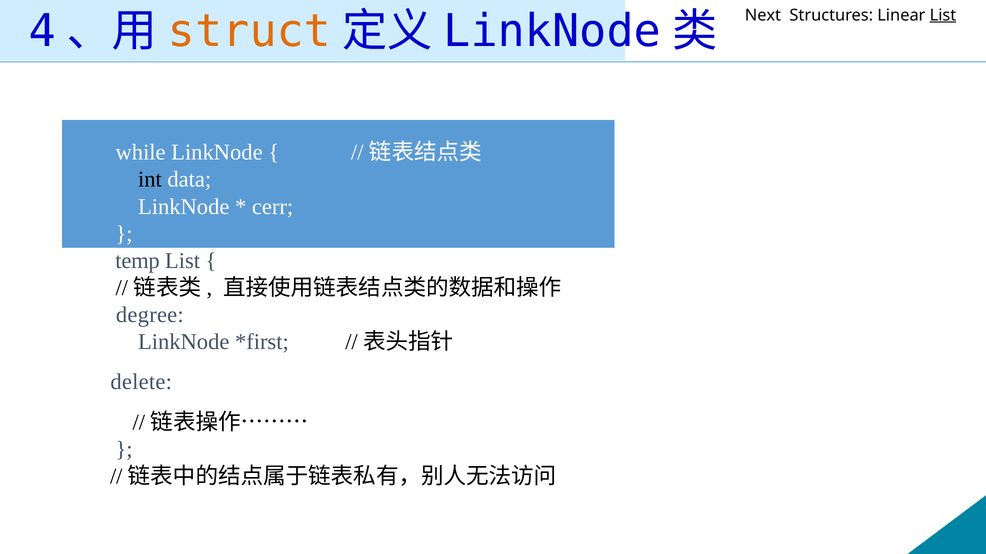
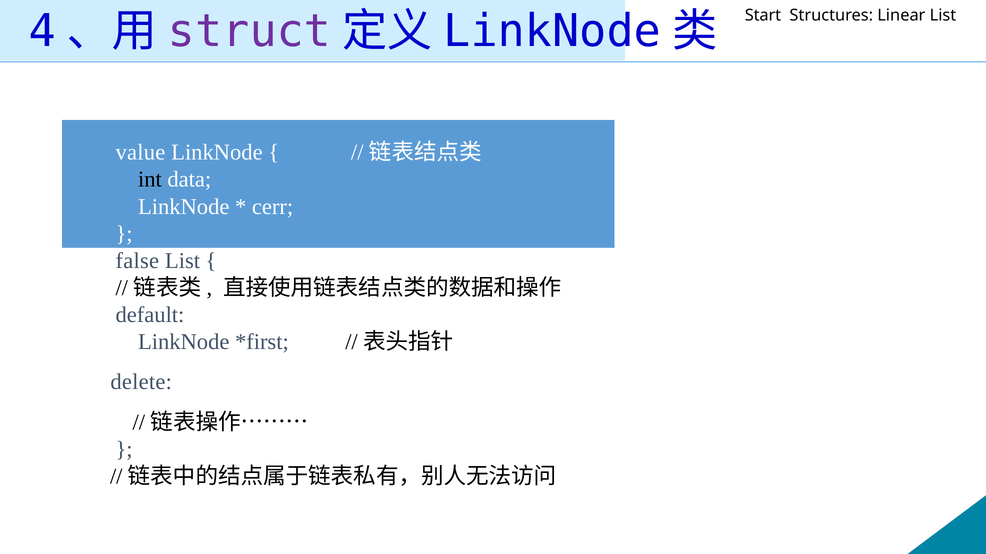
Next: Next -> Start
List at (943, 15) underline: present -> none
struct colour: orange -> purple
while: while -> value
temp: temp -> false
degree: degree -> default
